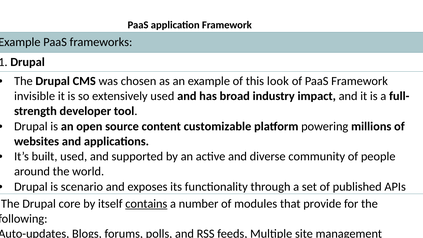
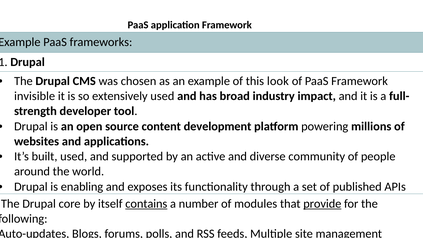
customizable: customizable -> development
scenario: scenario -> enabling
provide underline: none -> present
